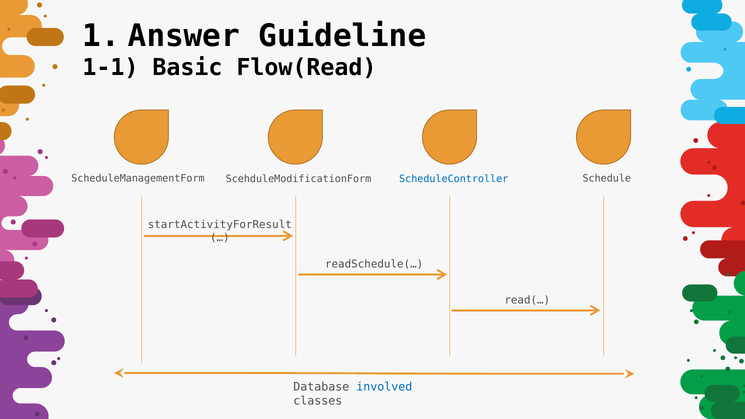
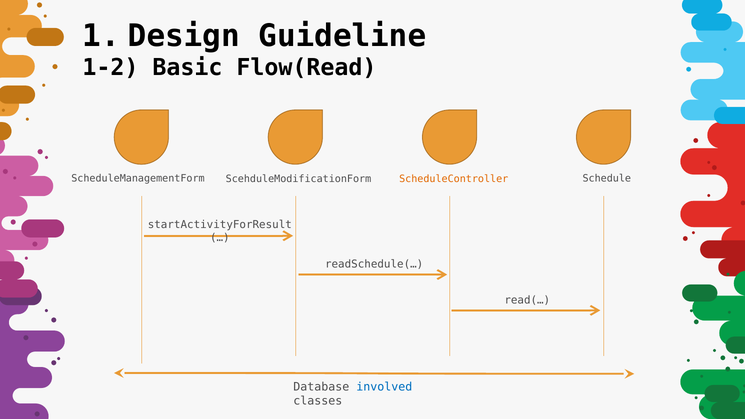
Answer: Answer -> Design
1-1: 1-1 -> 1-2
ScheduleController colour: blue -> orange
